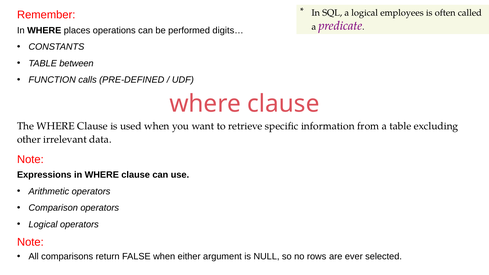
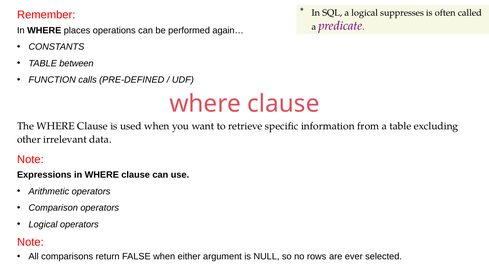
employees: employees -> suppresses
digits…: digits… -> again…
